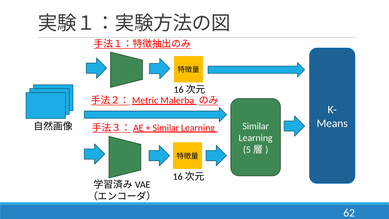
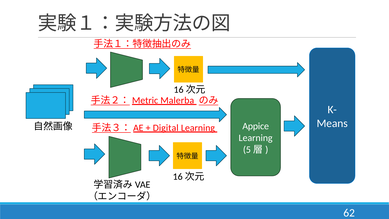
Similar at (166, 128): Similar -> Digital
Learning Similar: Similar -> Appice
